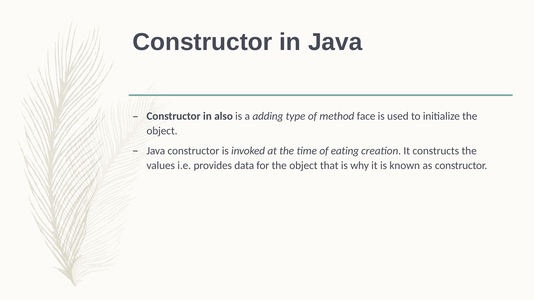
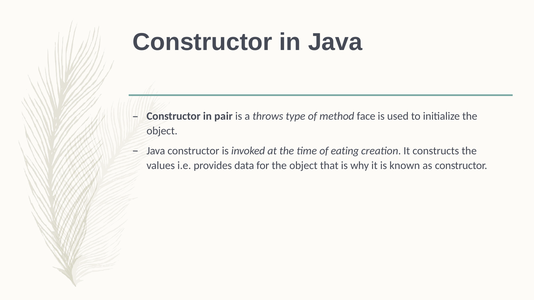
also: also -> pair
adding: adding -> throws
